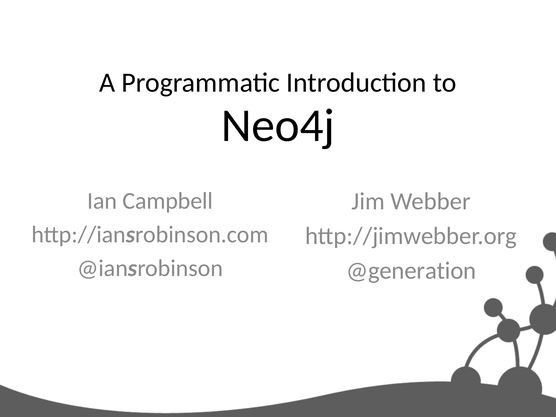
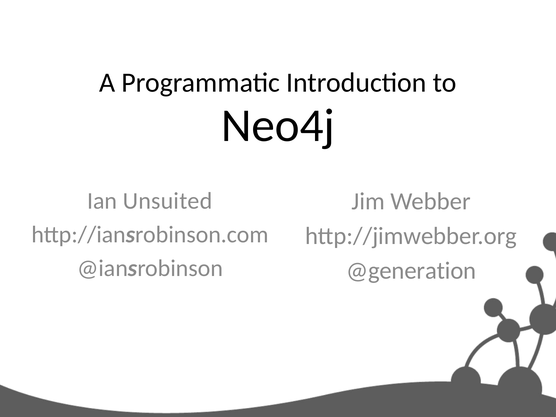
Campbell: Campbell -> Unsuited
